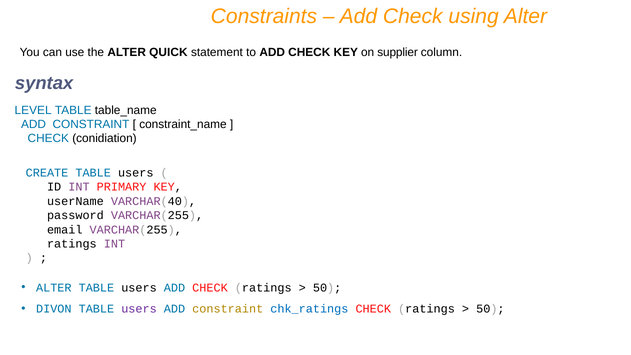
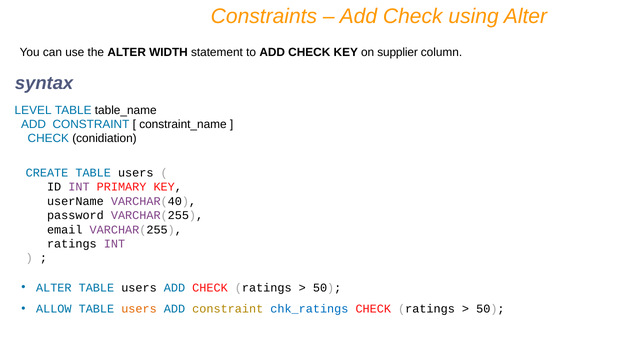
QUICK: QUICK -> WIDTH
DIVON: DIVON -> ALLOW
users at (139, 309) colour: purple -> orange
